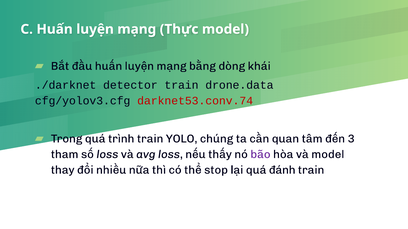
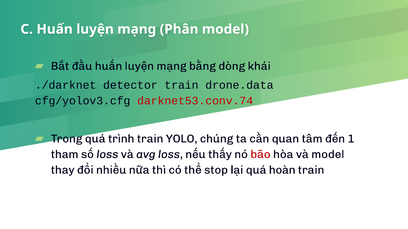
Thực: Thực -> Phân
3: 3 -> 1
bão colour: purple -> red
đánh: đánh -> hoàn
